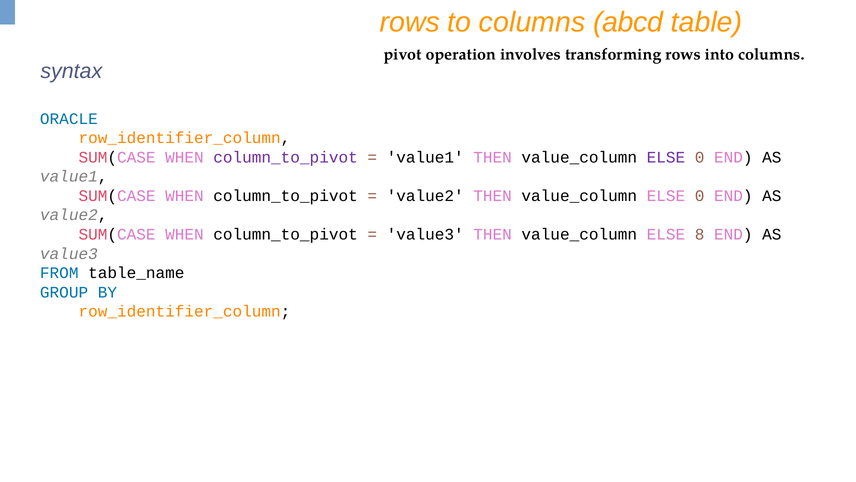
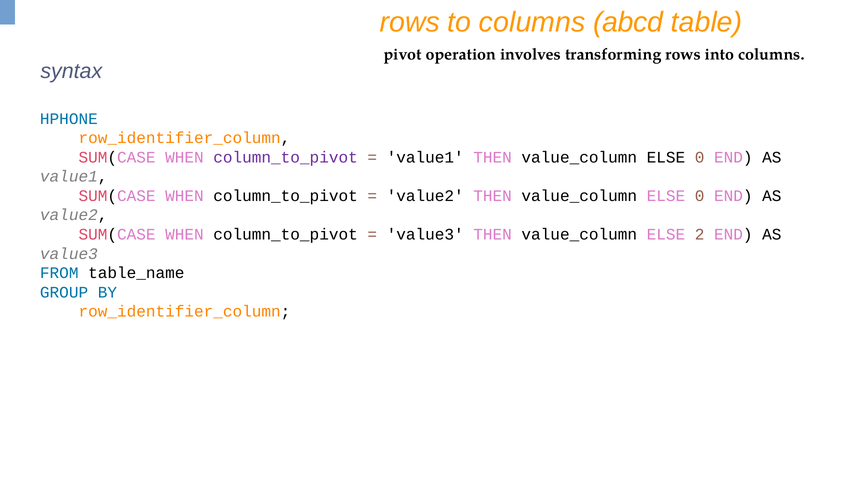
ORACLE: ORACLE -> HPHONE
ELSE at (666, 157) colour: purple -> black
8: 8 -> 2
